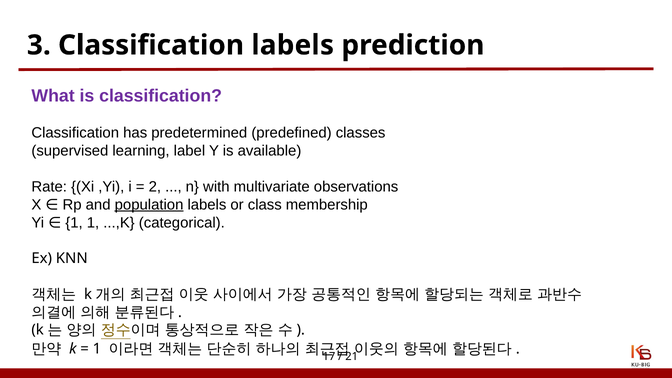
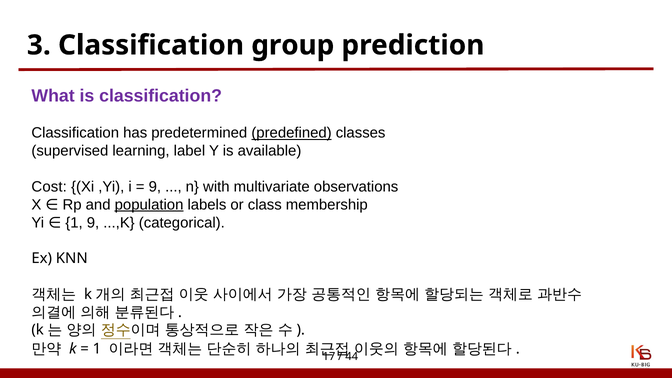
Classification labels: labels -> group
predefined underline: none -> present
Rate: Rate -> Cost
2 at (155, 187): 2 -> 9
1 1: 1 -> 9
21: 21 -> 44
